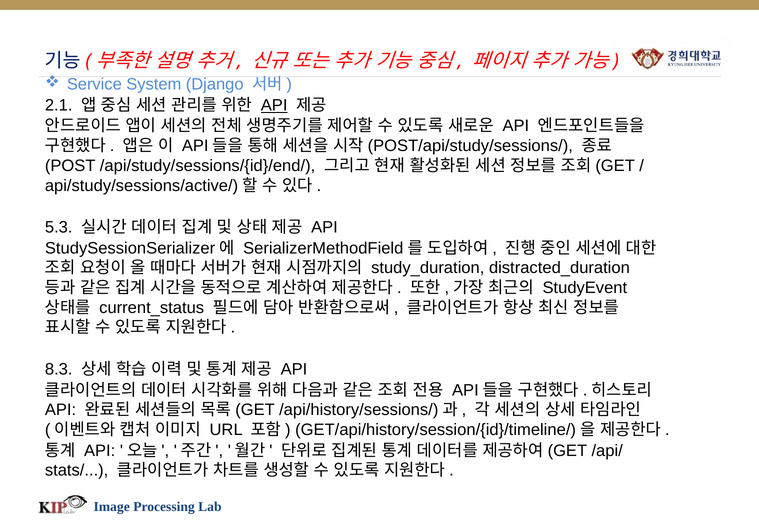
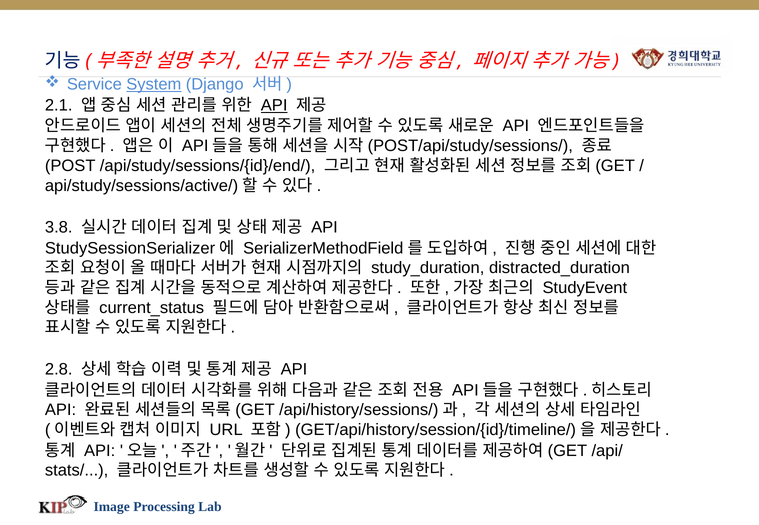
System underline: none -> present
5.3: 5.3 -> 3.8
8.3: 8.3 -> 2.8
